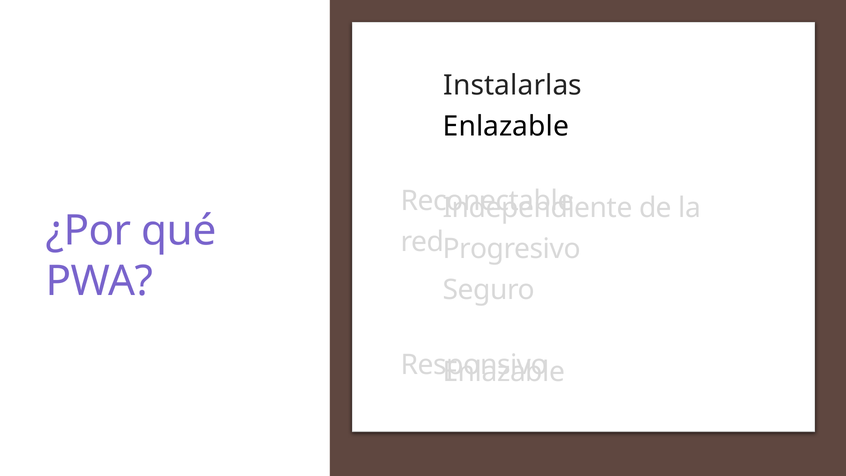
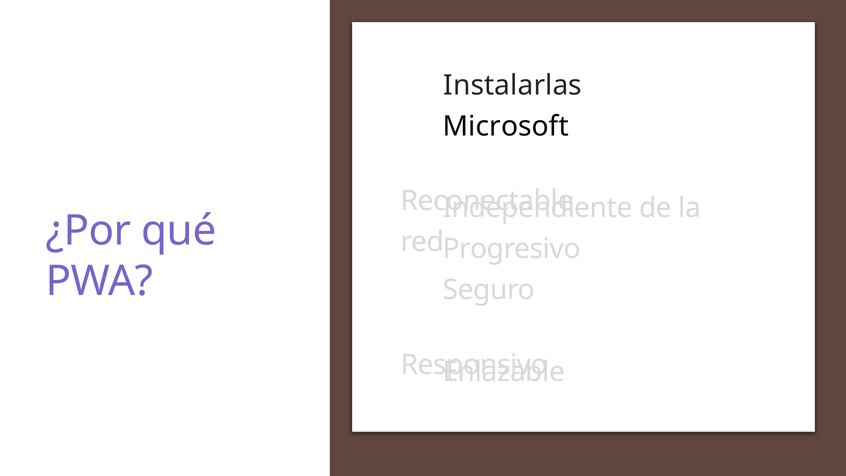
Enlazable at (506, 126): Enlazable -> Microsoft
